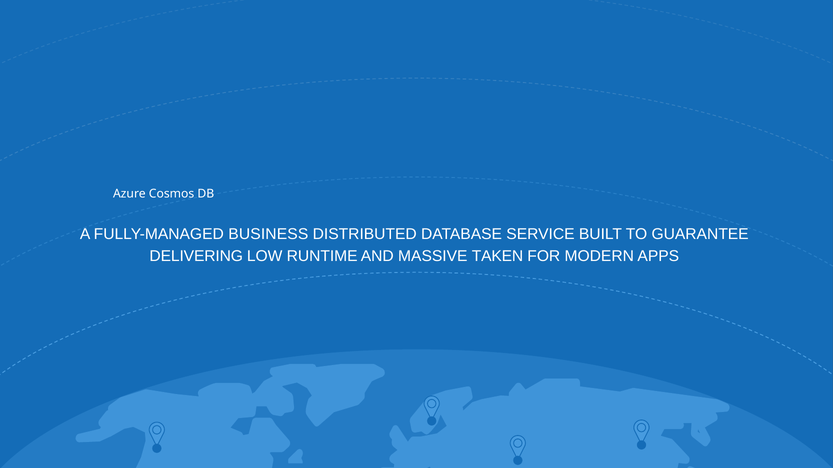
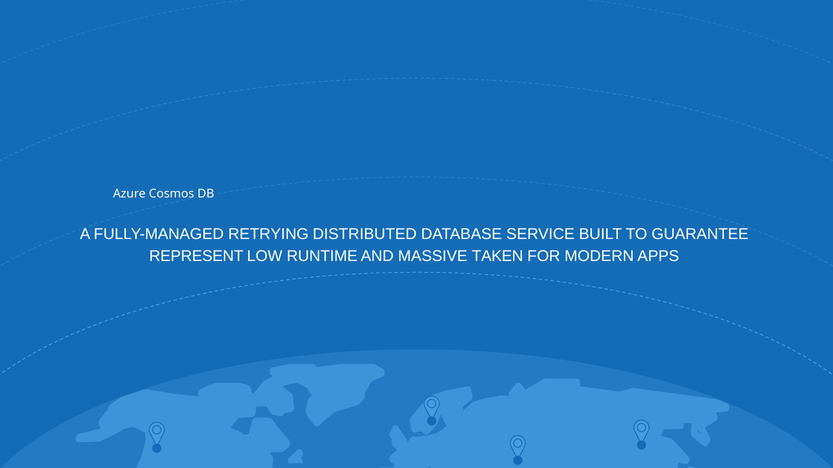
BUSINESS: BUSINESS -> RETRYING
DELIVERING: DELIVERING -> REPRESENT
